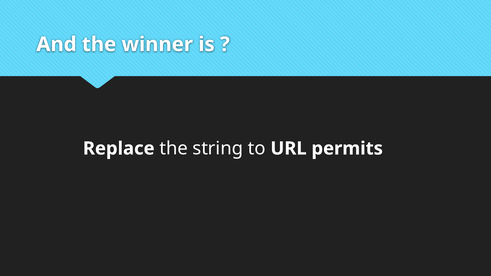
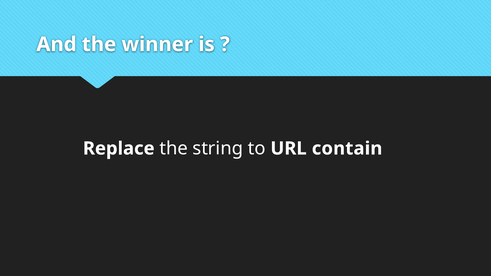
permits: permits -> contain
